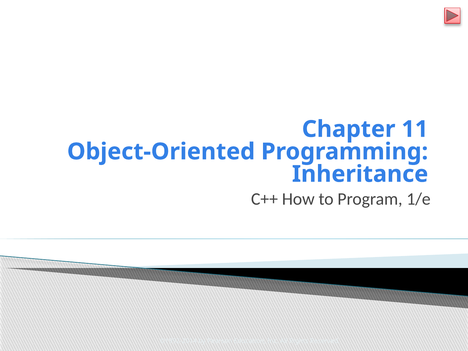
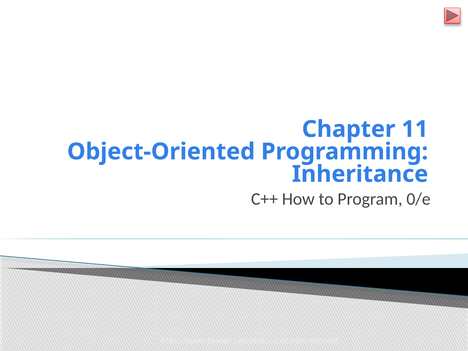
1/e: 1/e -> 0/e
